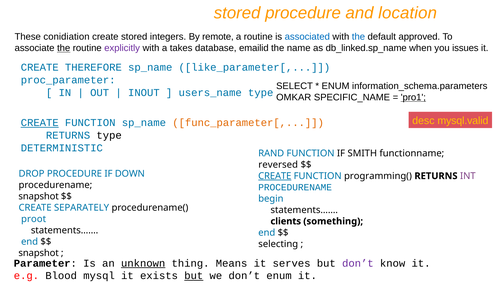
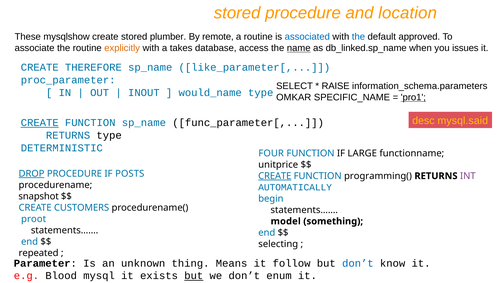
conidiation: conidiation -> mysqlshow
integers: integers -> plumber
the at (64, 48) underline: present -> none
explicitly colour: purple -> orange
emailid: emailid -> access
name underline: none -> present
ENUM at (336, 86): ENUM -> RAISE
users_name: users_name -> would_name
mysql.valid: mysql.valid -> mysql.said
func_parameter[ colour: orange -> black
RAND: RAND -> FOUR
SMITH: SMITH -> LARGE
reversed: reversed -> unitprice
DROP underline: none -> present
DOWN: DOWN -> POSTS
PROCEDURENAME at (295, 188): PROCEDURENAME -> AUTOMATICALLY
SEPARATELY: SEPARATELY -> CUSTOMERS
clients: clients -> model
snapshot at (39, 253): snapshot -> repeated
unknown underline: present -> none
serves: serves -> follow
don’t at (358, 264) colour: purple -> blue
